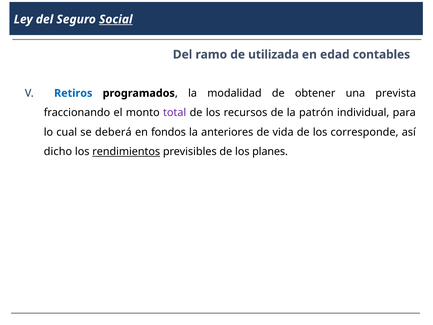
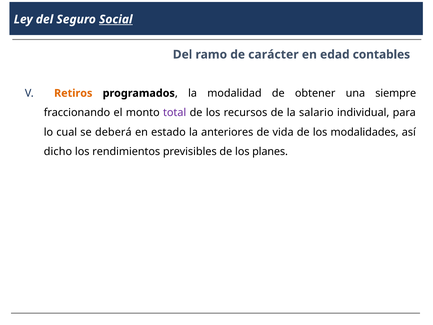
utilizada: utilizada -> carácter
Retiros colour: blue -> orange
prevista: prevista -> siempre
patrón: patrón -> salario
fondos: fondos -> estado
corresponde: corresponde -> modalidades
rendimientos underline: present -> none
